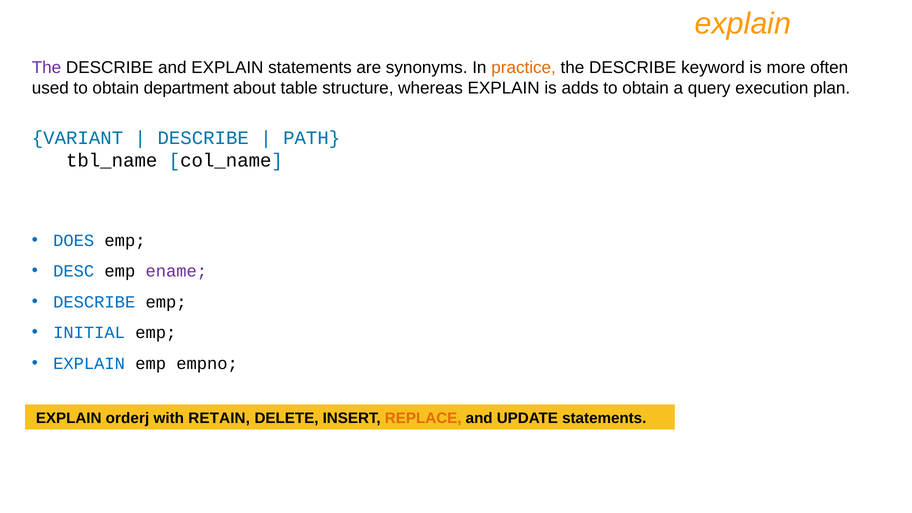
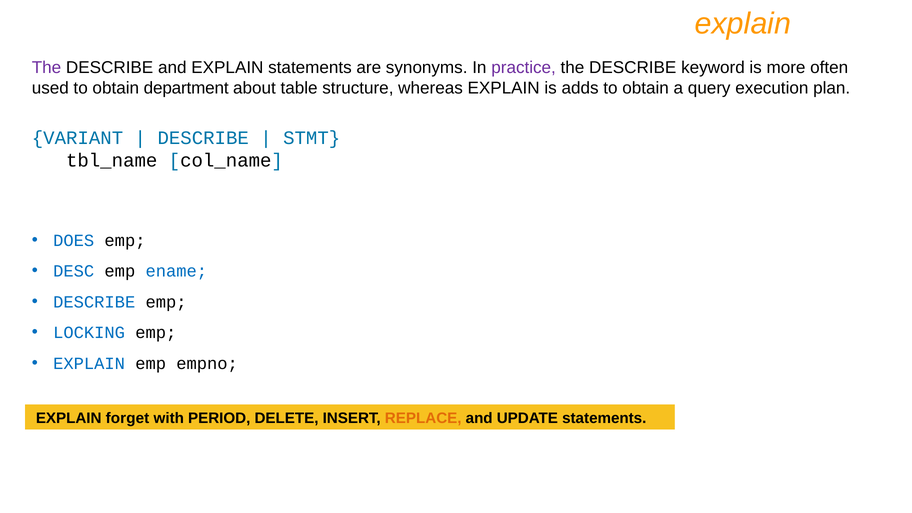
practice colour: orange -> purple
PATH: PATH -> STMT
ename colour: purple -> blue
INITIAL: INITIAL -> LOCKING
orderj: orderj -> forget
RETAIN: RETAIN -> PERIOD
